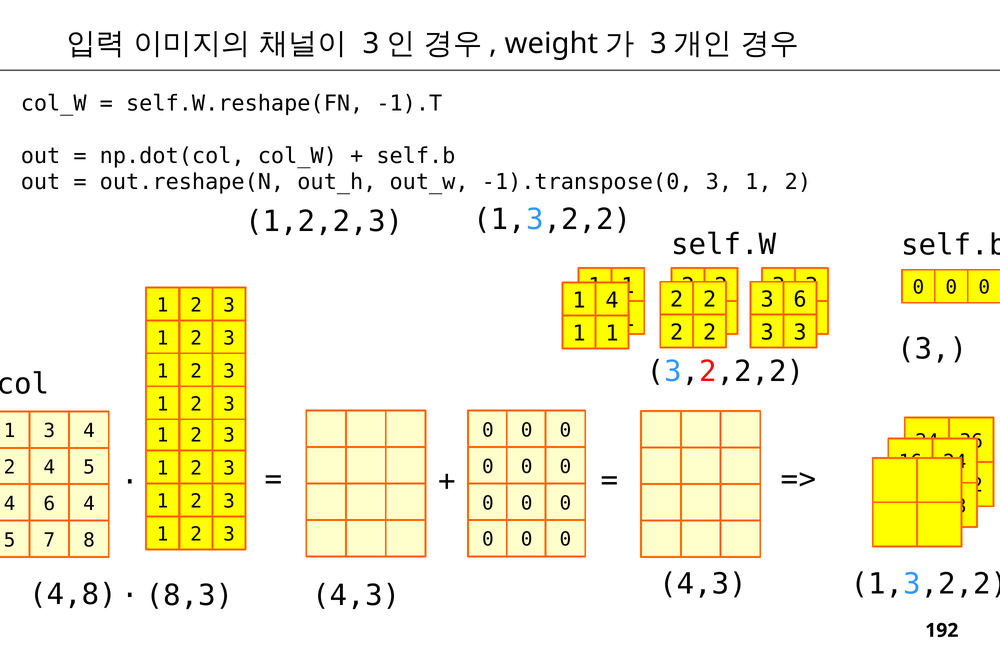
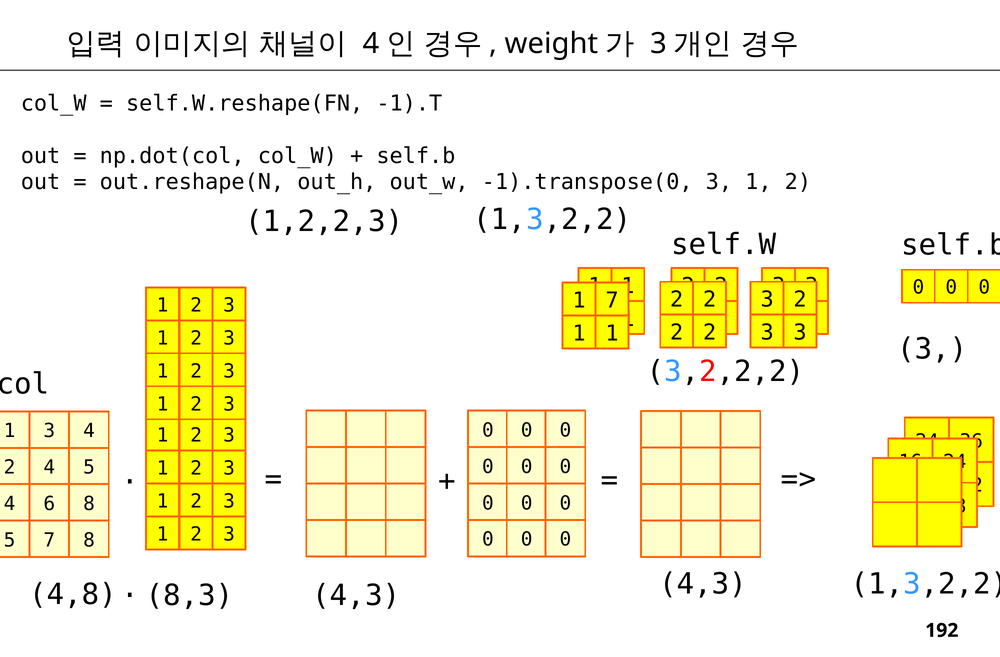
3 at (371, 44): 3 -> 4
3 6: 6 -> 2
1 4: 4 -> 7
6 4: 4 -> 8
